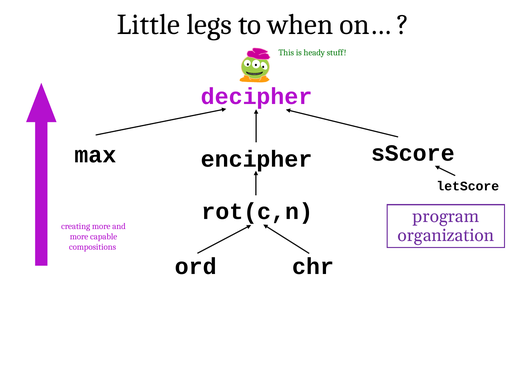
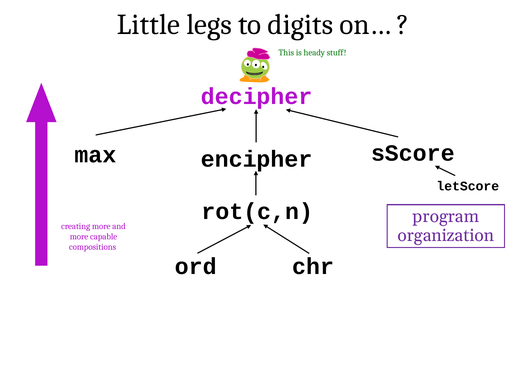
when: when -> digits
